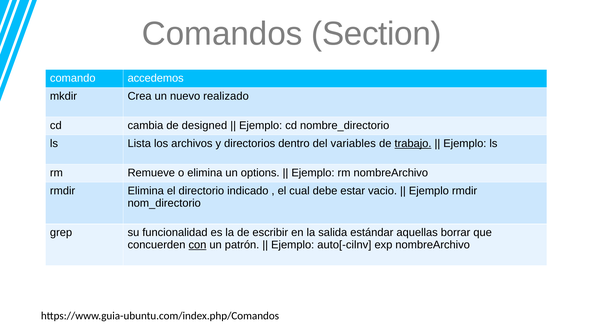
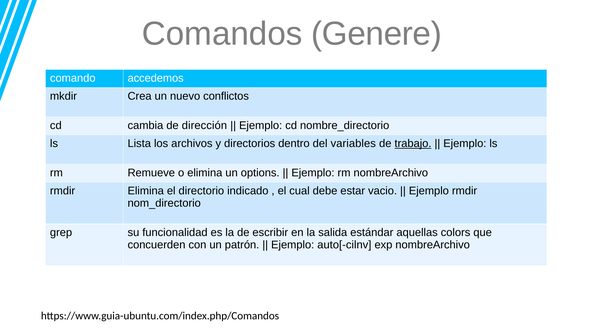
Section: Section -> Genere
realizado: realizado -> conflictos
designed: designed -> dirección
borrar: borrar -> colors
con underline: present -> none
